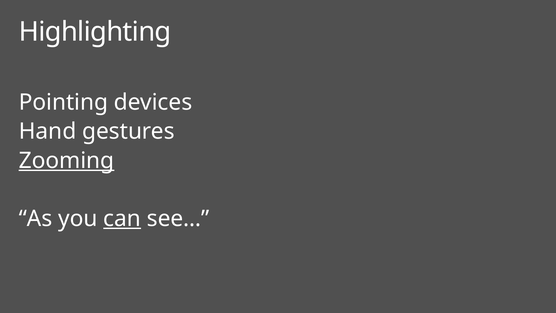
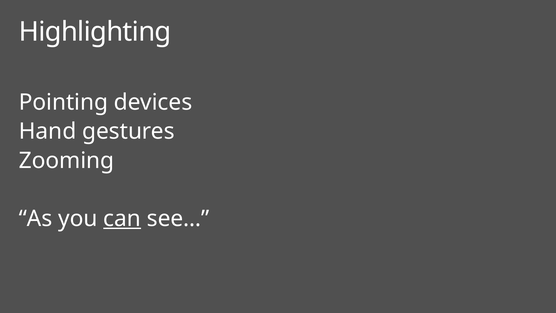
Zooming underline: present -> none
